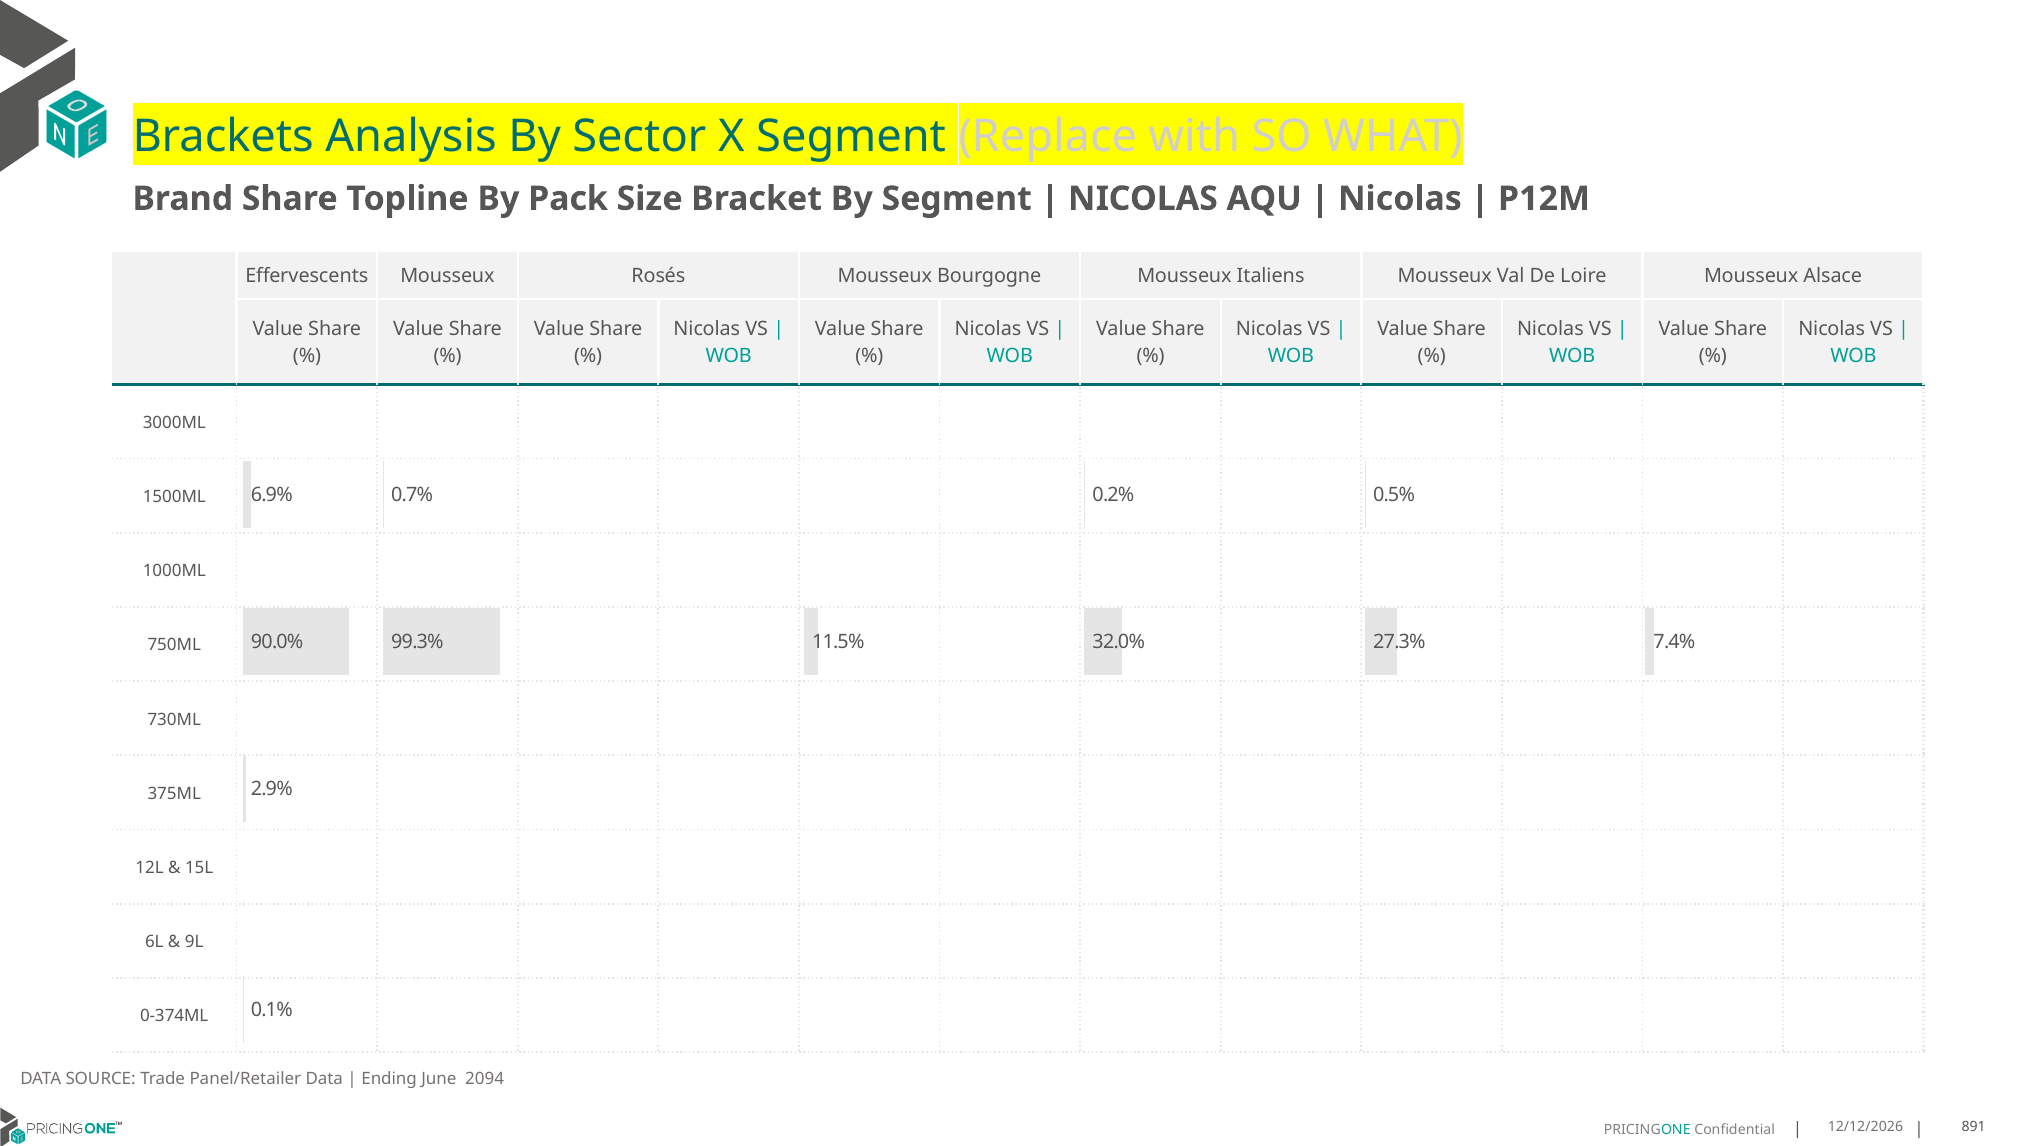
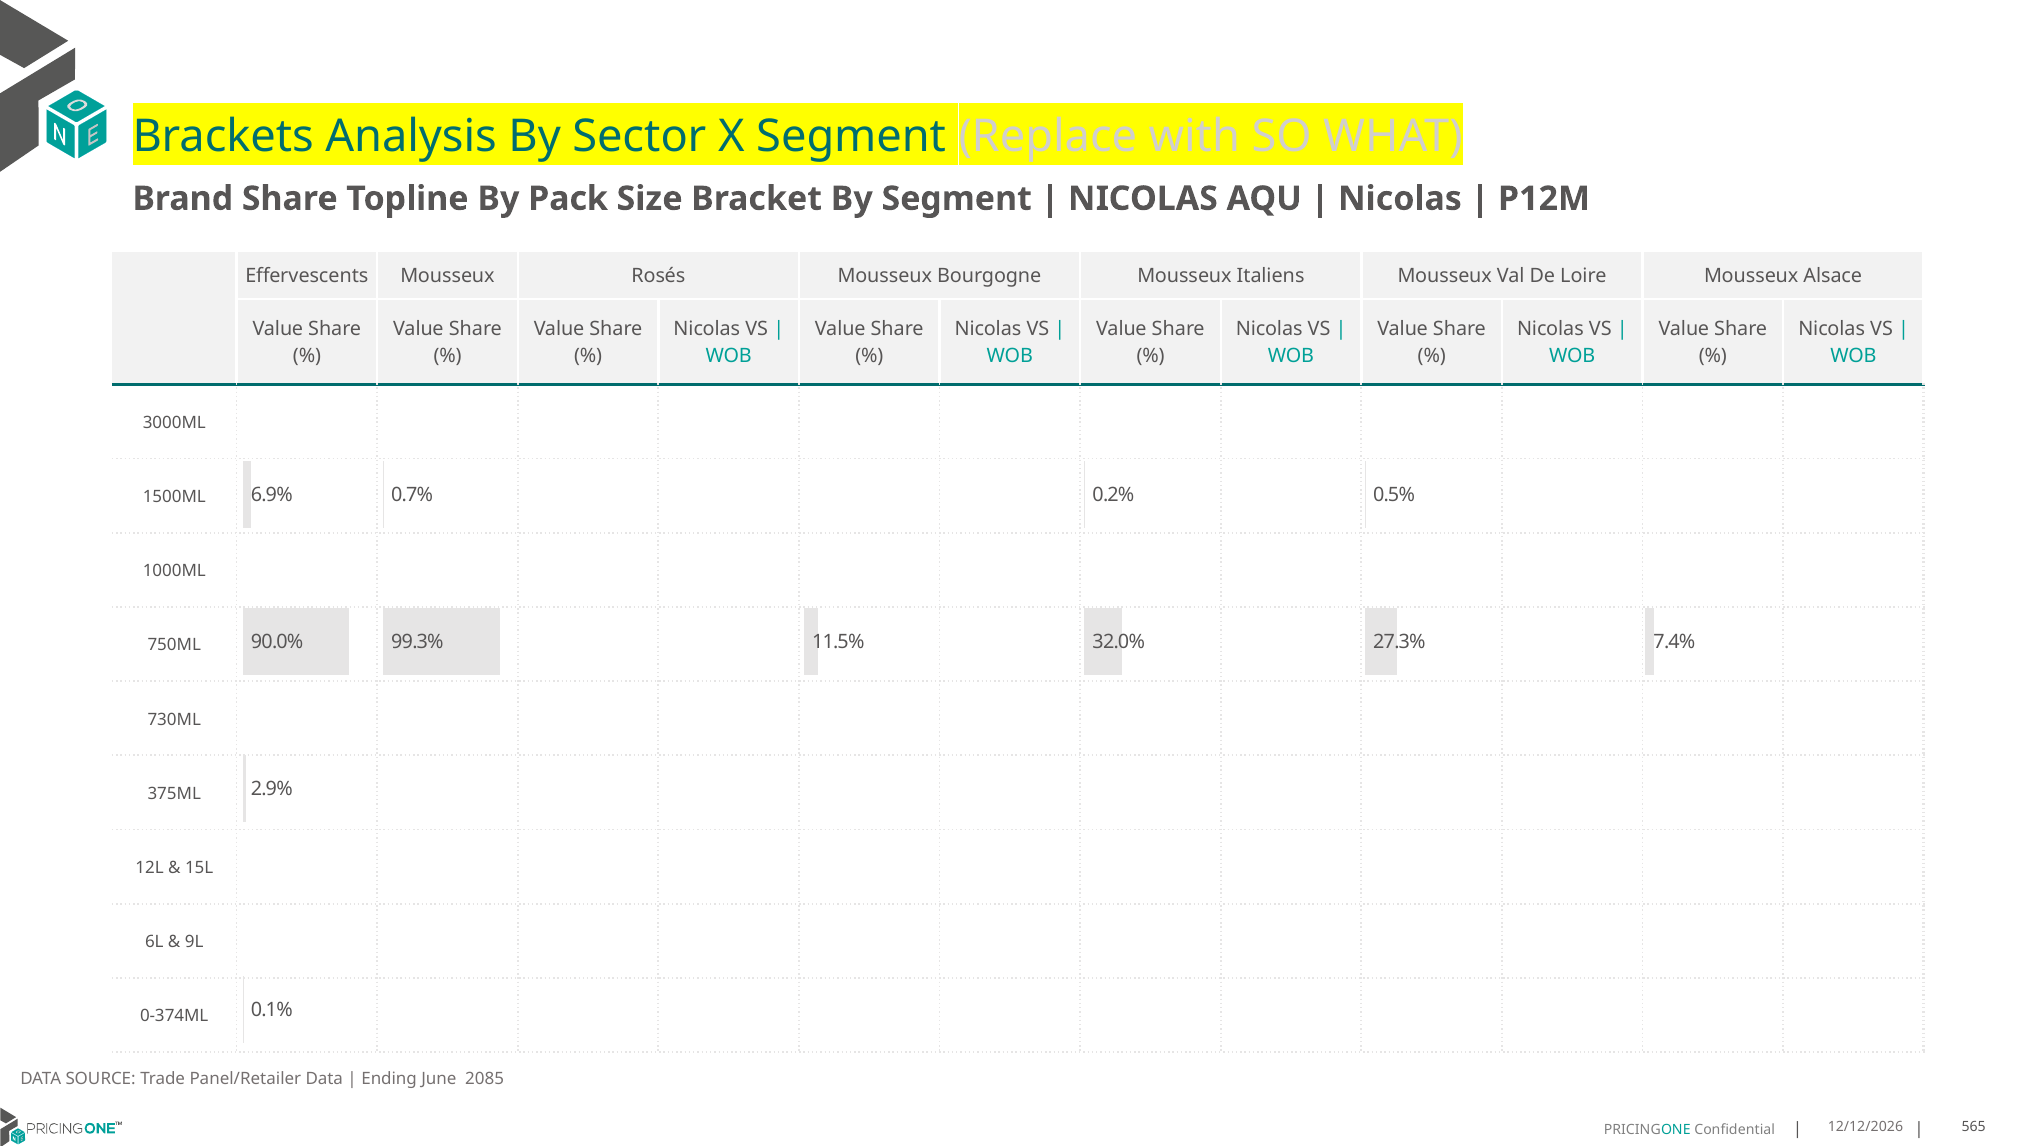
2094: 2094 -> 2085
891: 891 -> 565
